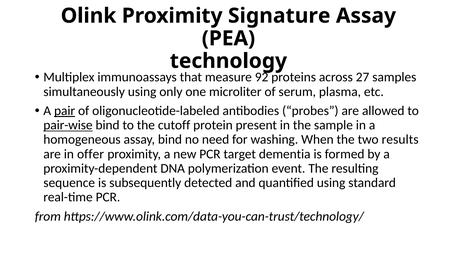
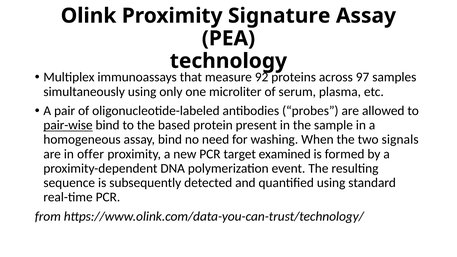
27: 27 -> 97
pair underline: present -> none
cutoff: cutoff -> based
results: results -> signals
dementia: dementia -> examined
